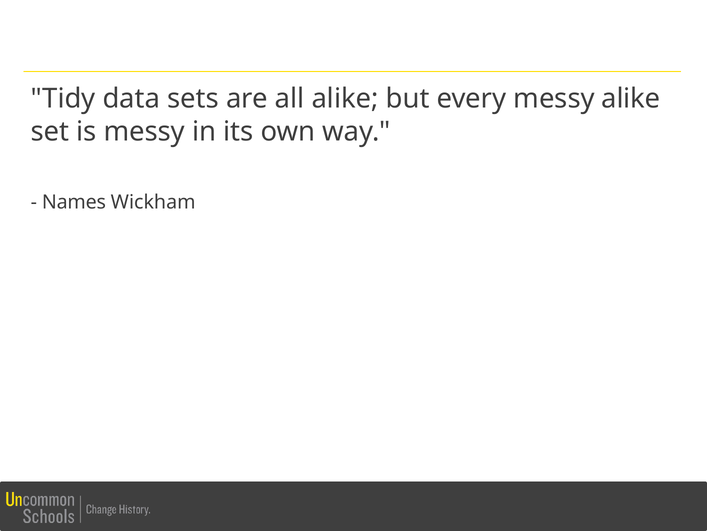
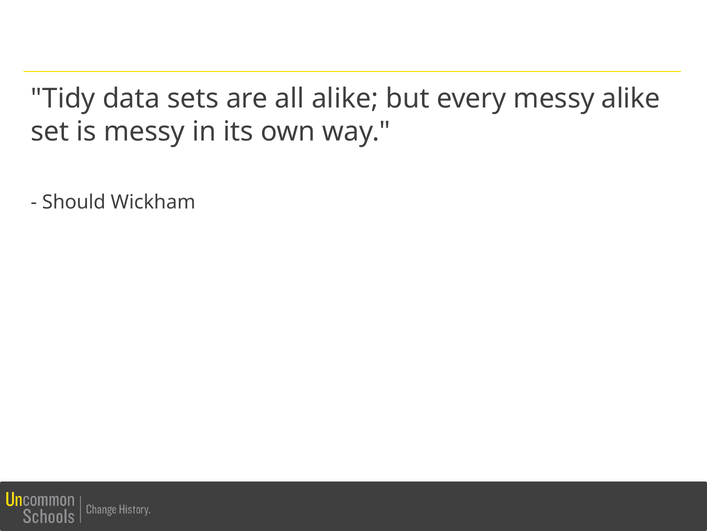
Names: Names -> Should
